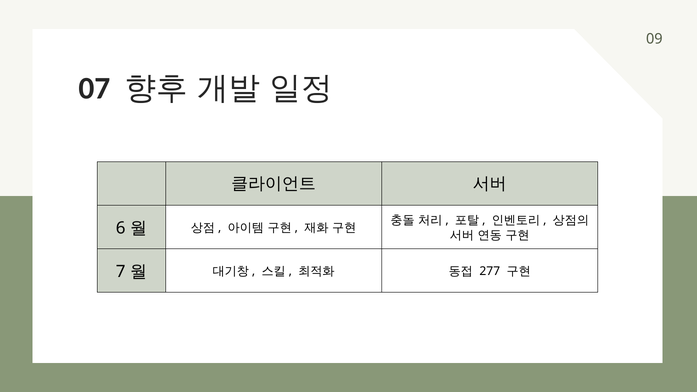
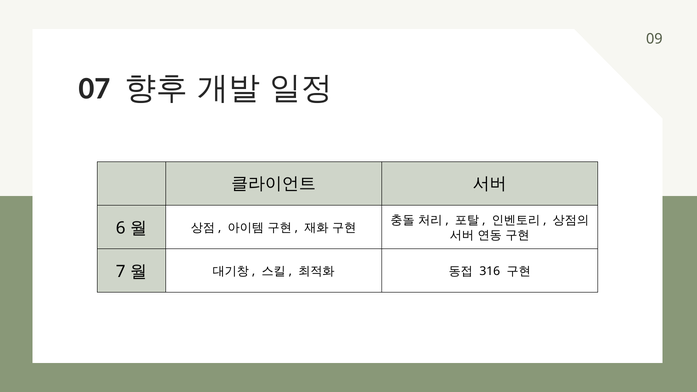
277: 277 -> 316
